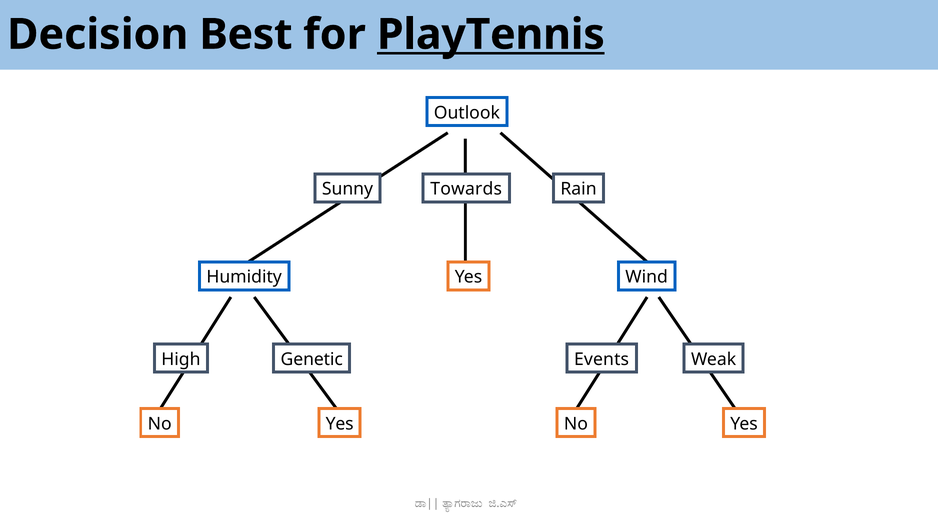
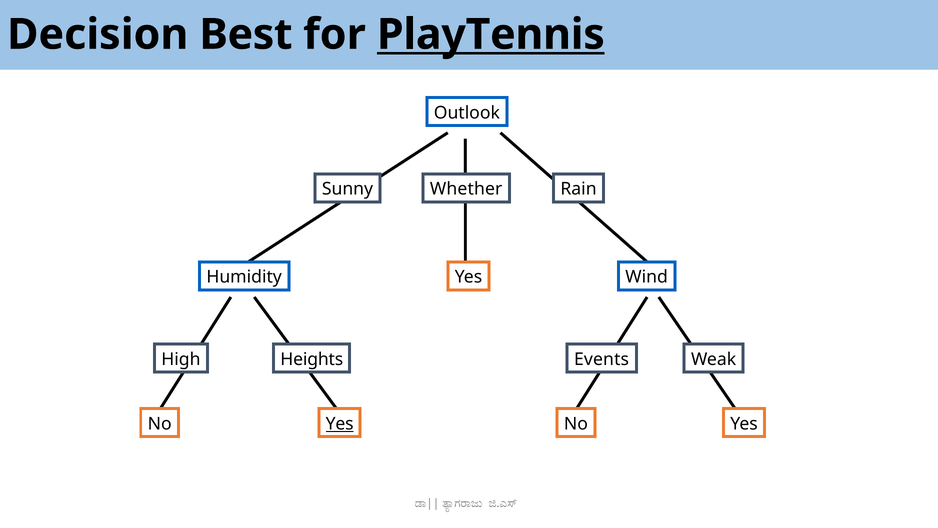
Towards: Towards -> Whether
Genetic: Genetic -> Heights
Yes at (340, 423) underline: none -> present
